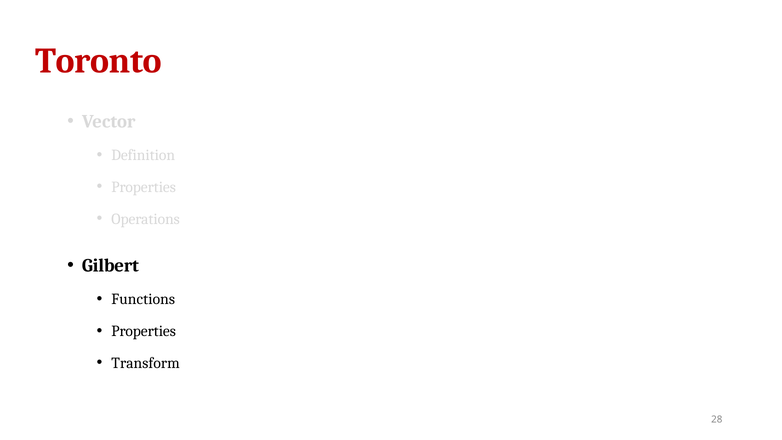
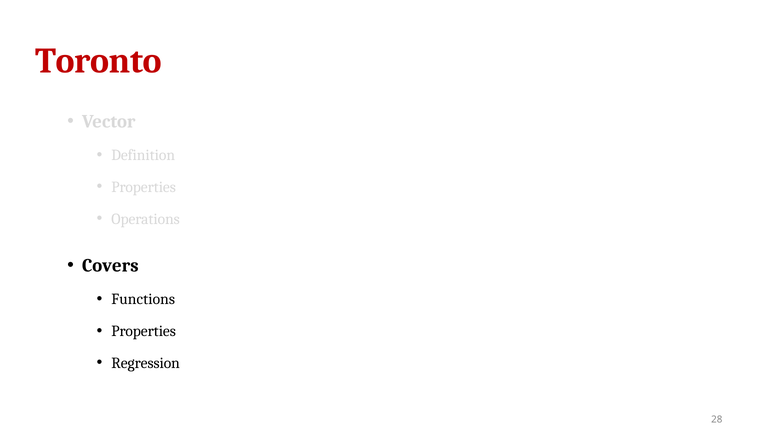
Gilbert: Gilbert -> Covers
Transform: Transform -> Regression
